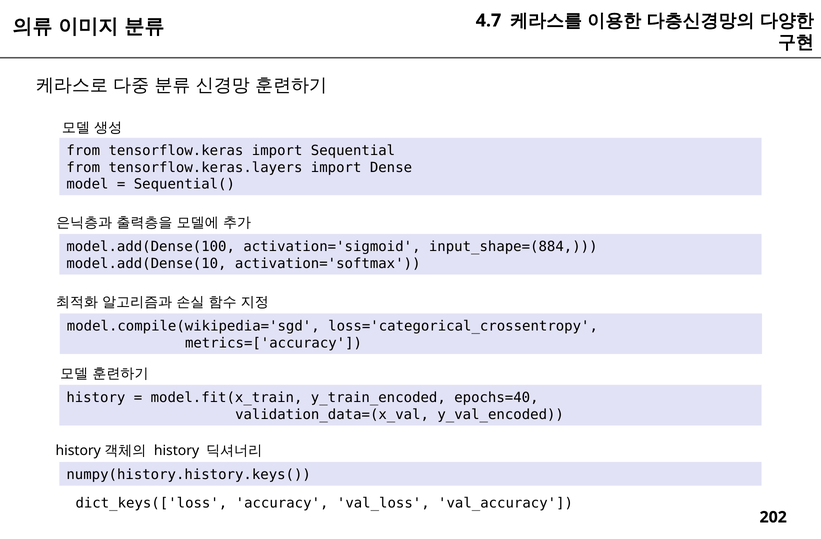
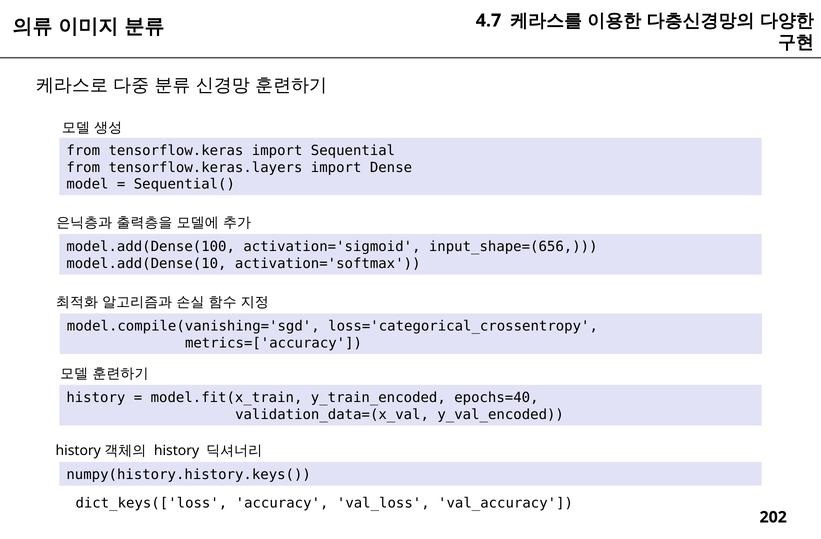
input_shape=(884: input_shape=(884 -> input_shape=(656
model.compile(wikipedia='sgd: model.compile(wikipedia='sgd -> model.compile(vanishing='sgd
